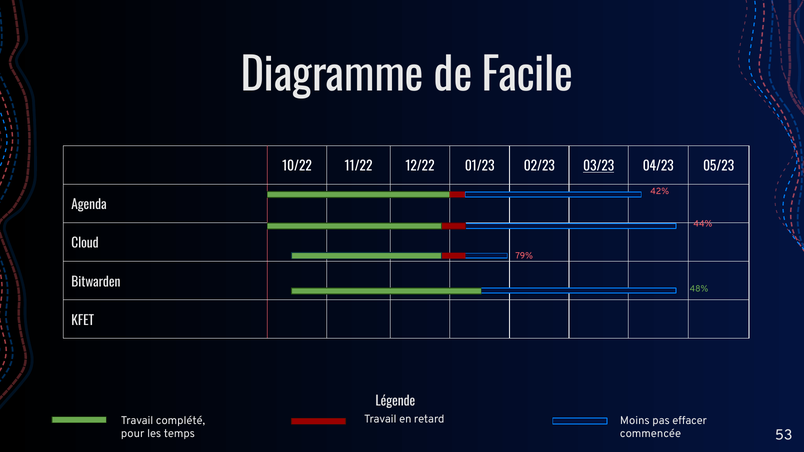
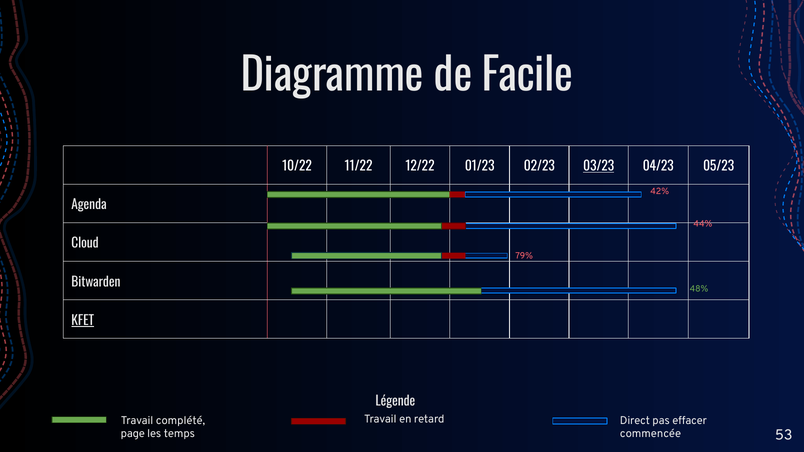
KFET underline: none -> present
Moins: Moins -> Direct
pour: pour -> page
